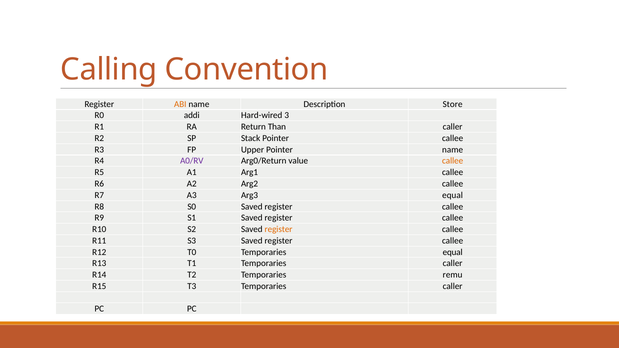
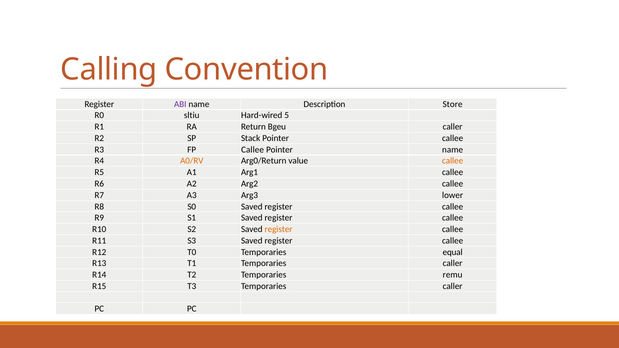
ABI colour: orange -> purple
addi: addi -> sltiu
3: 3 -> 5
Than: Than -> Bgeu
FP Upper: Upper -> Callee
A0/RV colour: purple -> orange
Arg3 equal: equal -> lower
